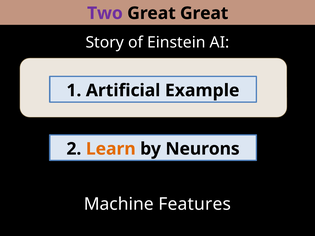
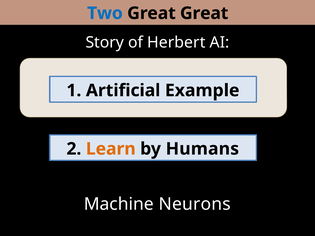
Two colour: purple -> blue
Einstein: Einstein -> Herbert
Neurons: Neurons -> Humans
Features: Features -> Neurons
